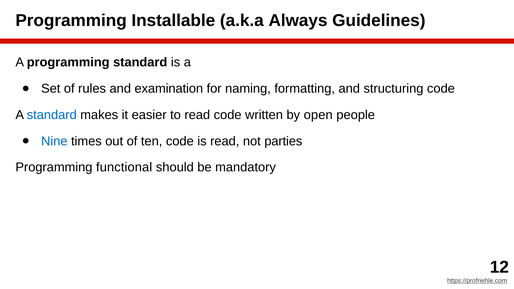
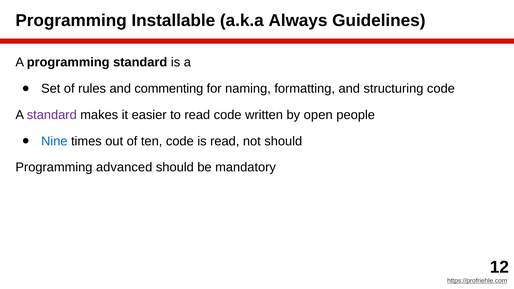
examination: examination -> commenting
standard at (52, 115) colour: blue -> purple
not parties: parties -> should
functional: functional -> advanced
